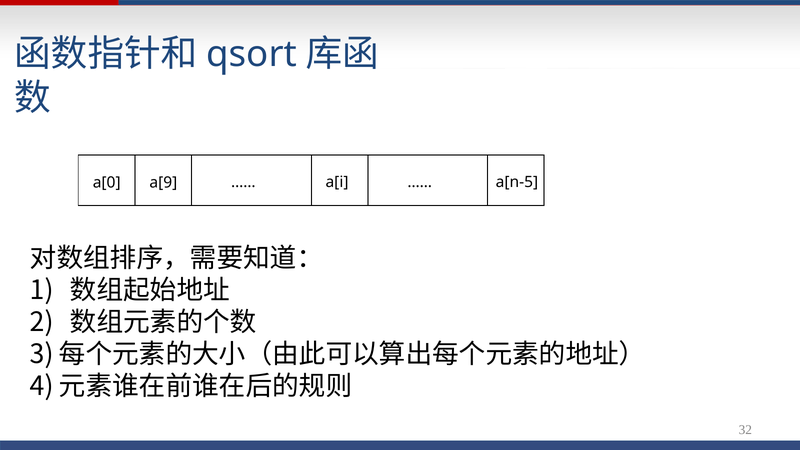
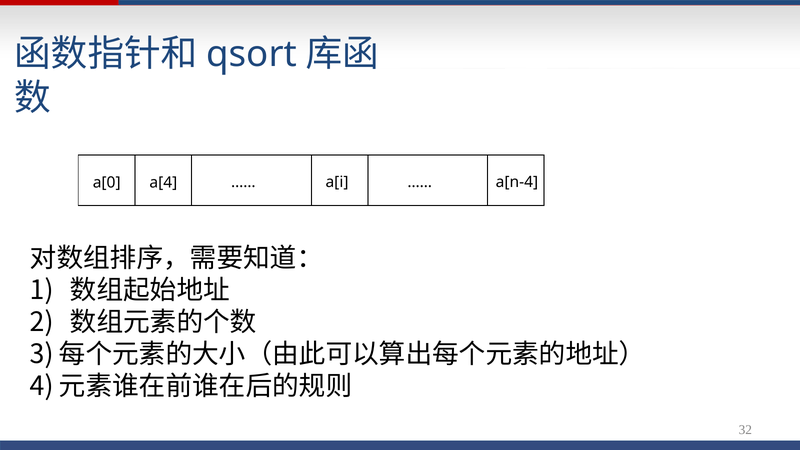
a[9: a[9 -> a[4
a[n-5: a[n-5 -> a[n-4
